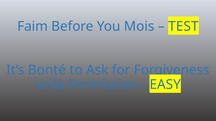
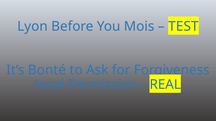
Faim: Faim -> Lyon
voilà: voilà -> local
EASY: EASY -> REAL
